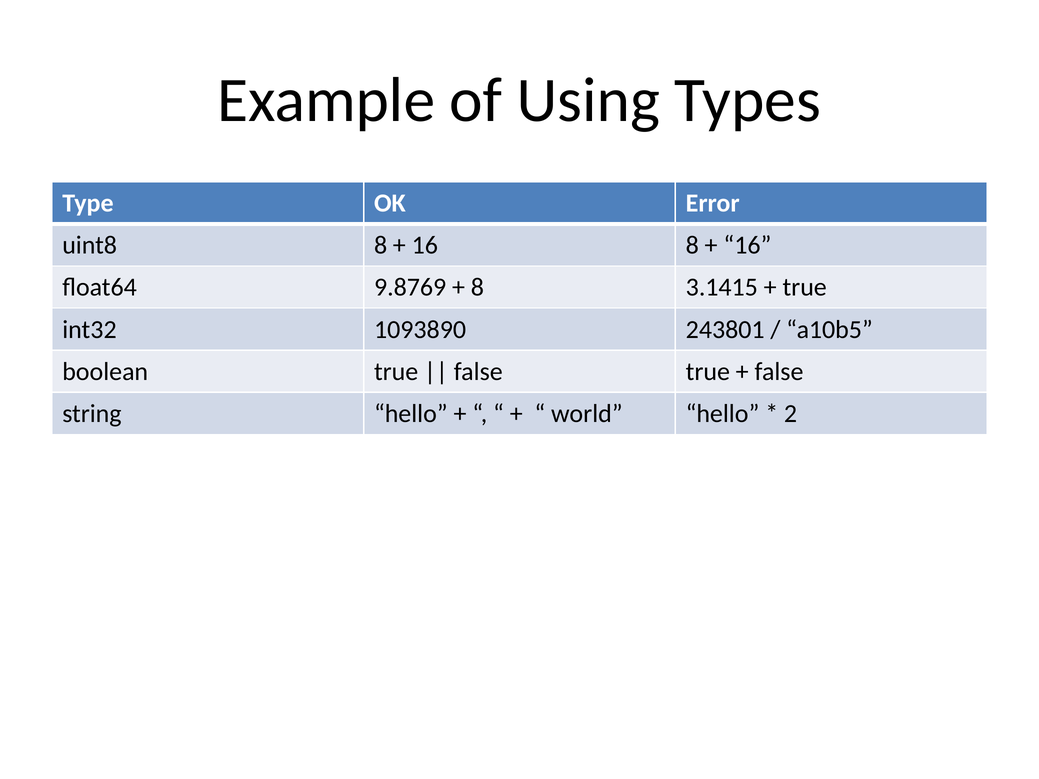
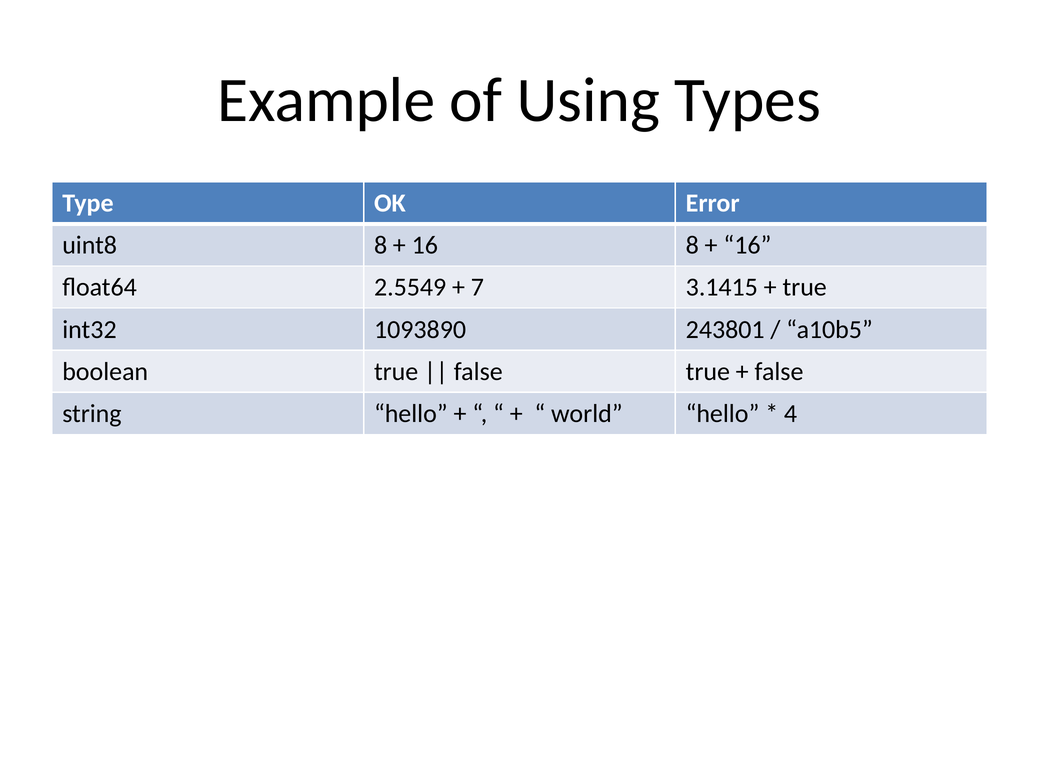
9.8769: 9.8769 -> 2.5549
8 at (477, 287): 8 -> 7
2: 2 -> 4
